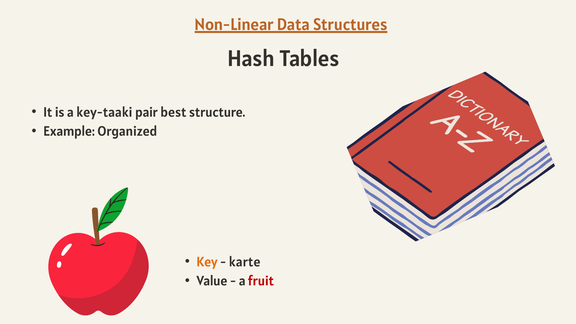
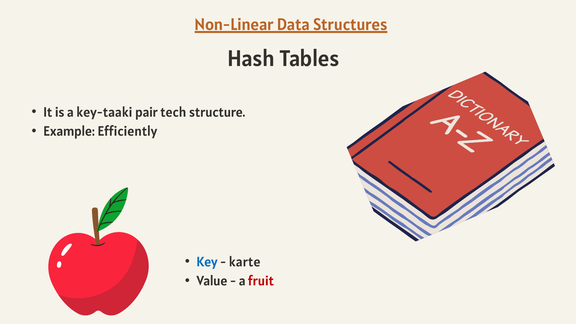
best: best -> tech
Organized: Organized -> Efficiently
Key colour: orange -> blue
